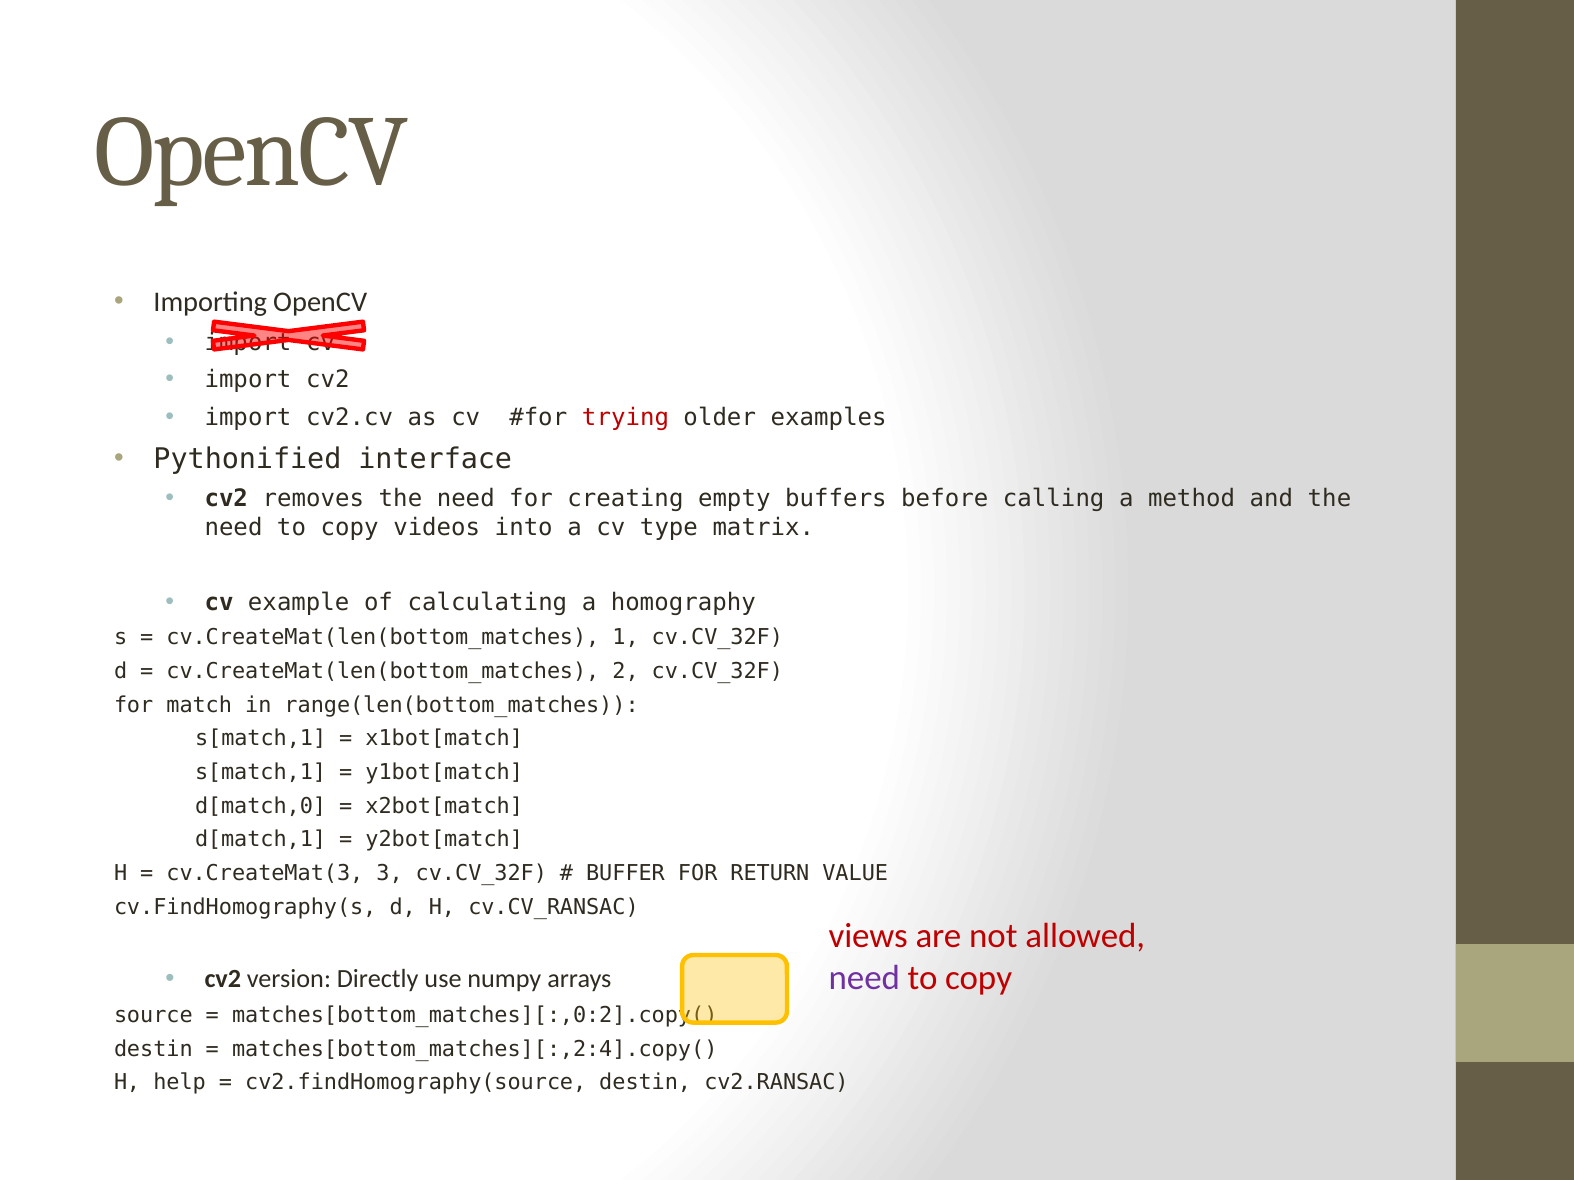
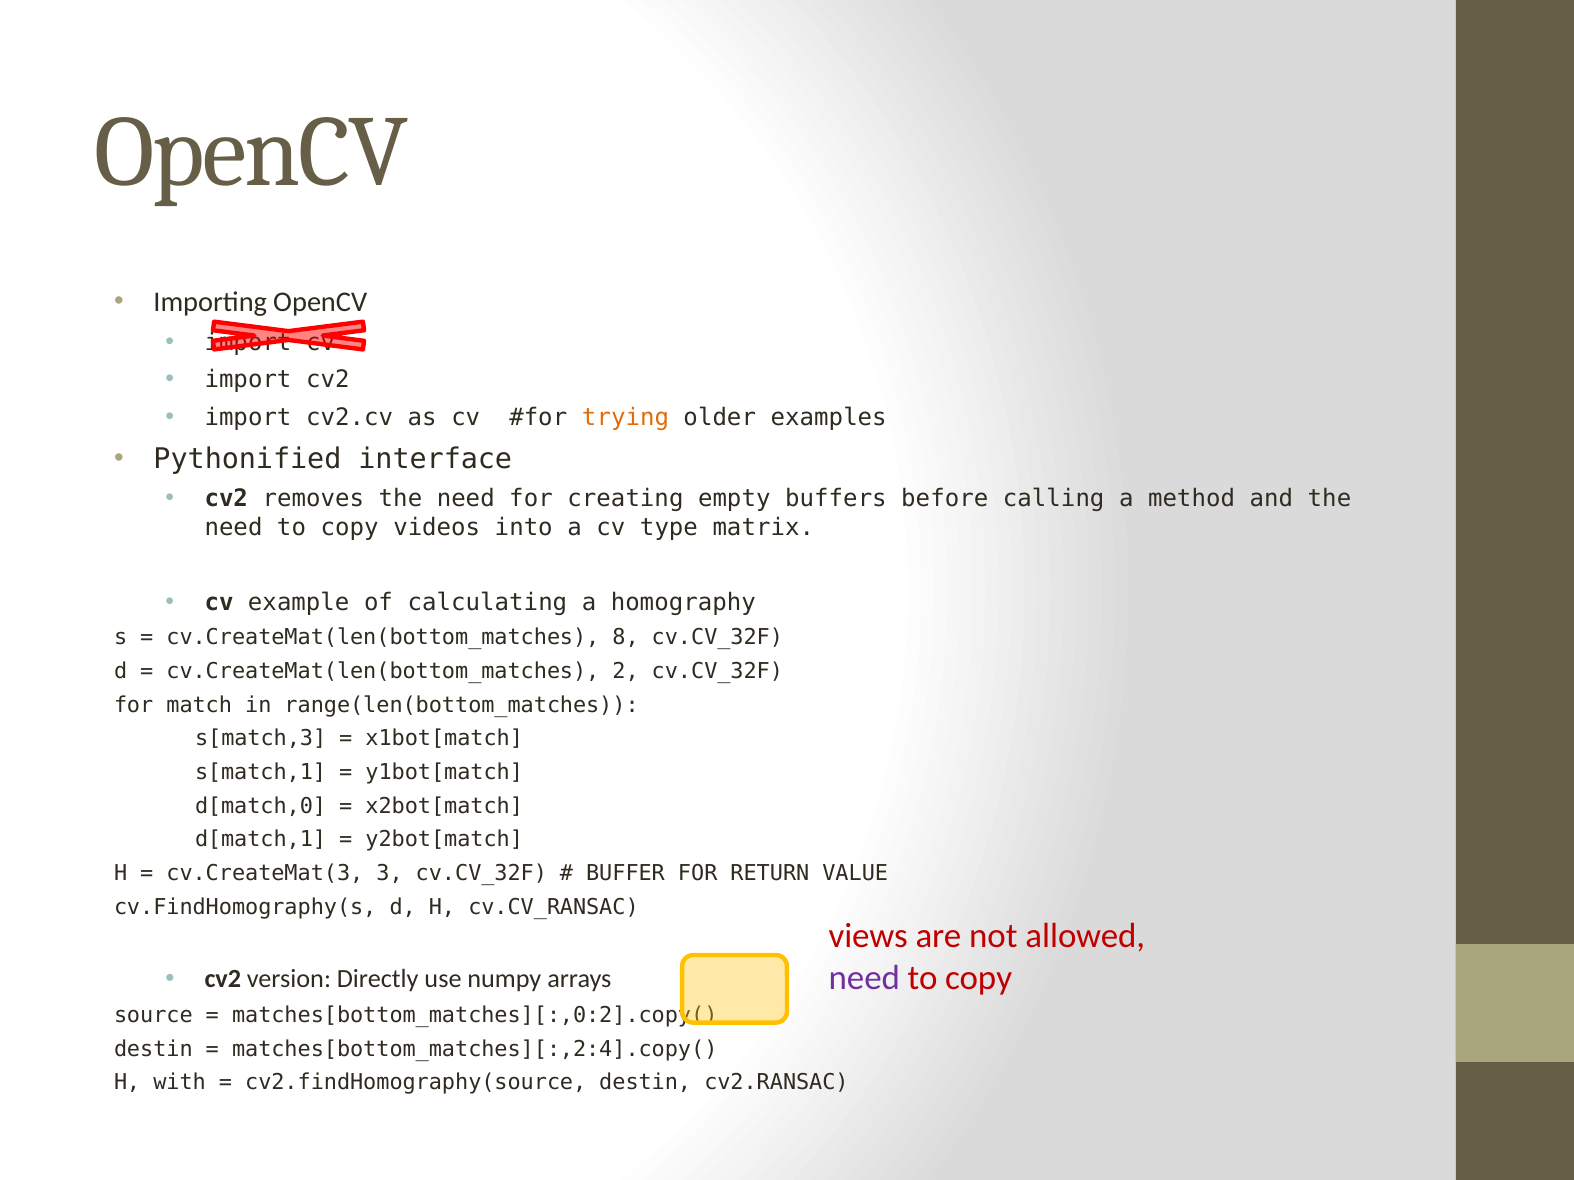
trying colour: red -> orange
1: 1 -> 8
s[match,1 at (261, 739): s[match,1 -> s[match,3
help: help -> with
